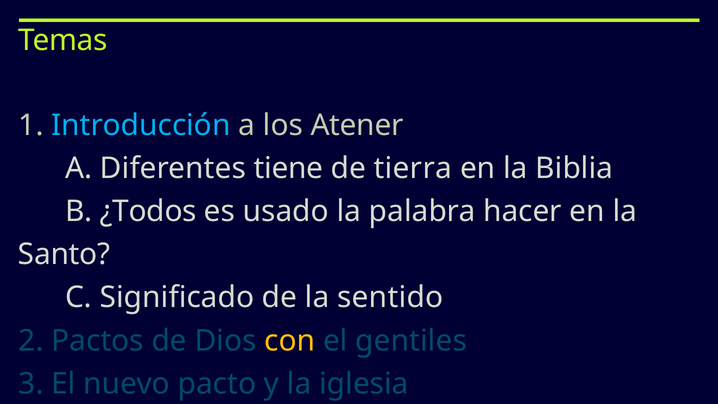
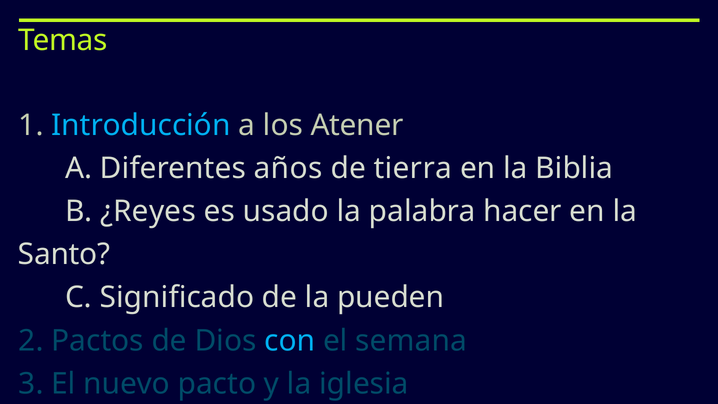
tiene: tiene -> años
¿Todos: ¿Todos -> ¿Reyes
sentido: sentido -> pueden
con colour: yellow -> light blue
gentiles: gentiles -> semana
